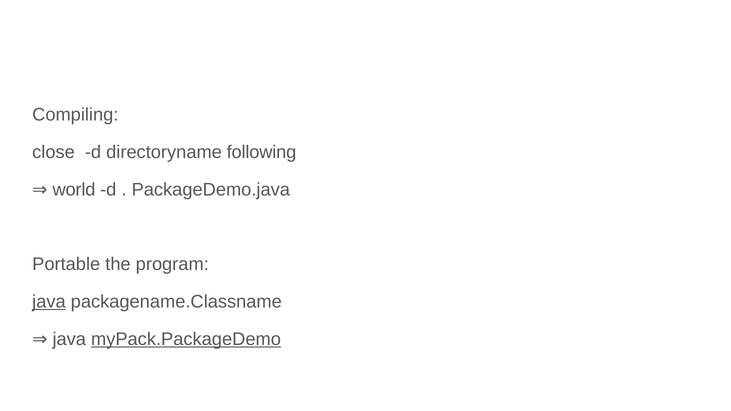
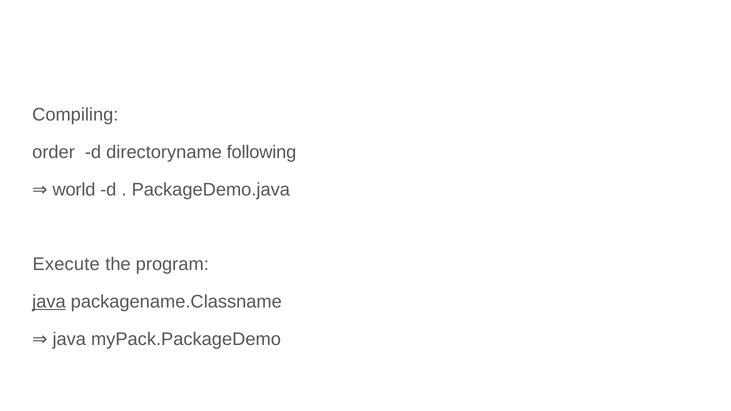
close: close -> order
Portable: Portable -> Execute
myPack.PackageDemo underline: present -> none
